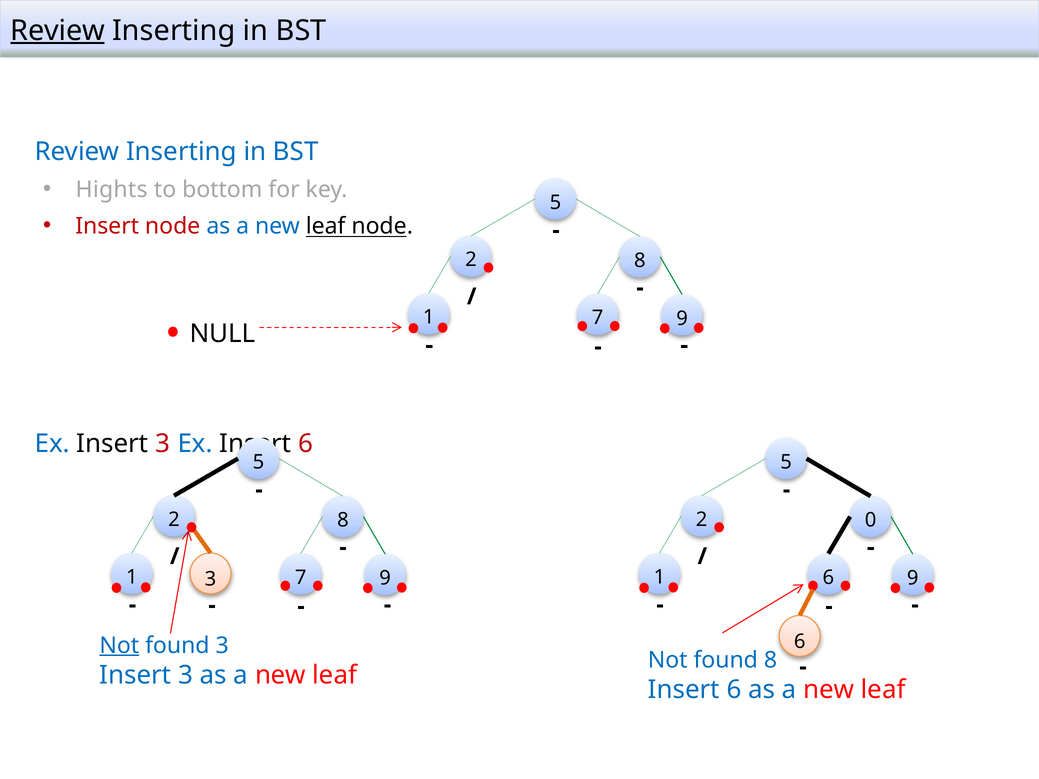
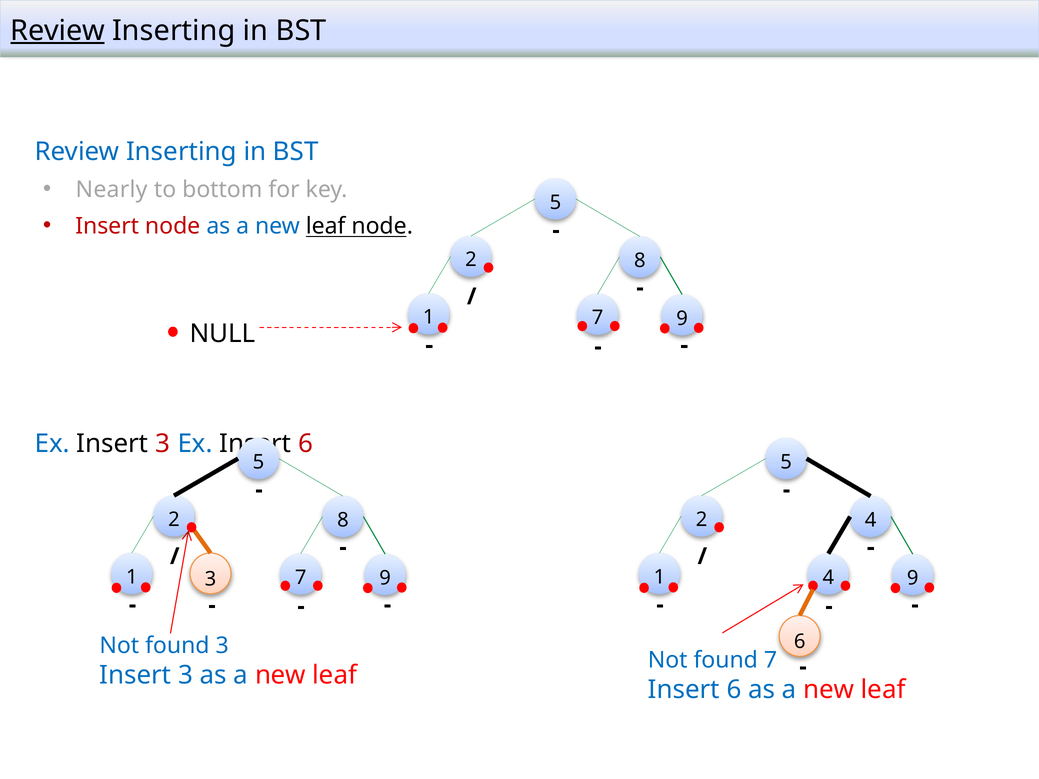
Hights: Hights -> Nearly
2 0: 0 -> 4
1 6: 6 -> 4
Not at (119, 646) underline: present -> none
found 8: 8 -> 7
